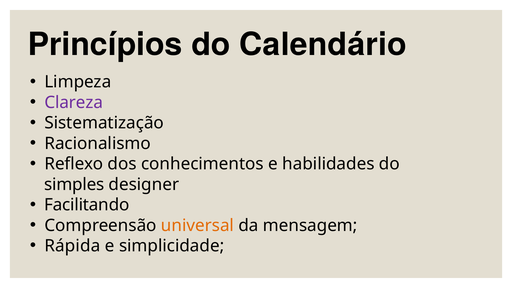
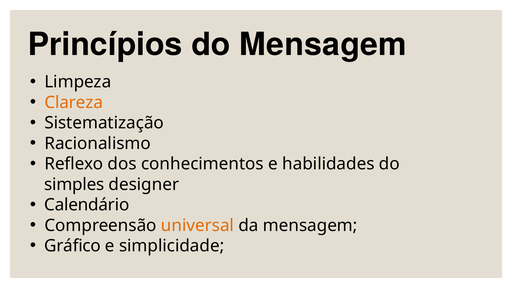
do Calendário: Calendário -> Mensagem
Clareza colour: purple -> orange
Facilitando: Facilitando -> Calendário
Rápida: Rápida -> Gráfico
